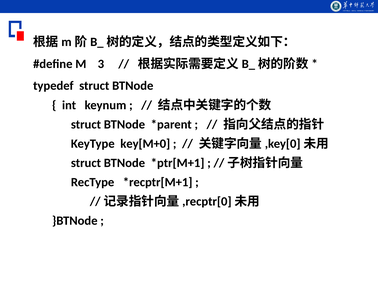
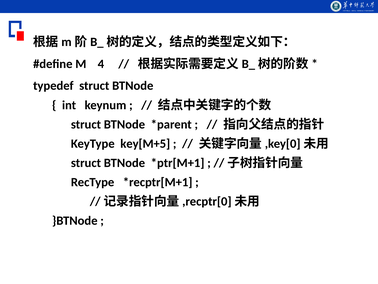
3: 3 -> 4
key[M+0: key[M+0 -> key[M+5
